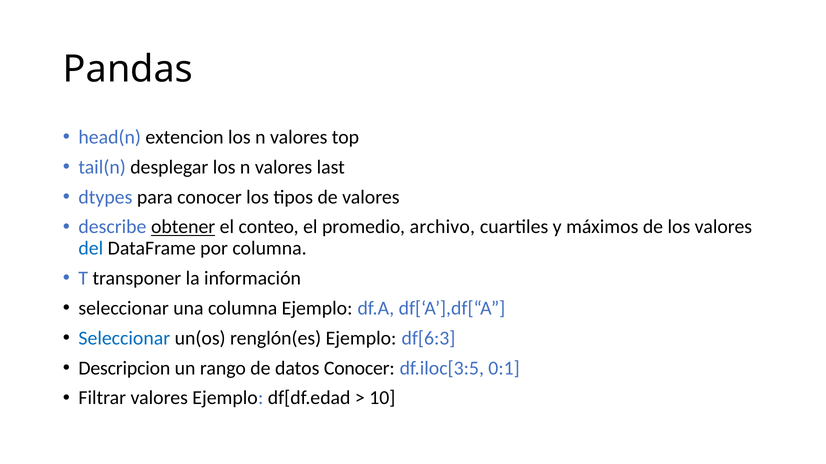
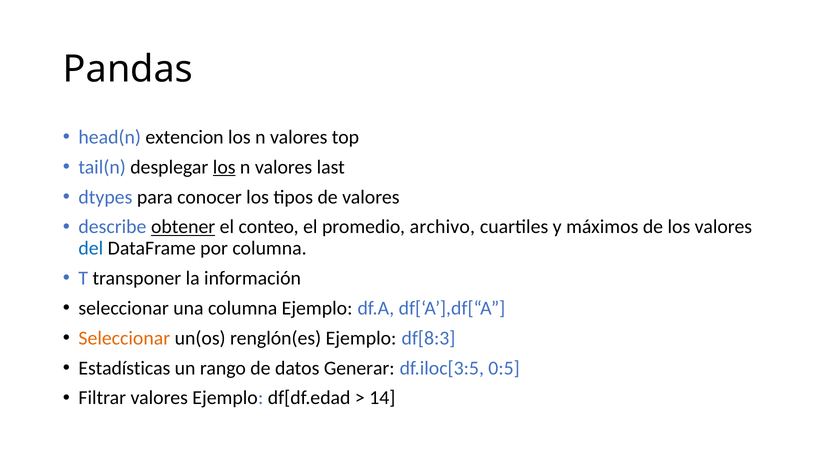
los at (224, 167) underline: none -> present
Seleccionar at (124, 339) colour: blue -> orange
df[6:3: df[6:3 -> df[8:3
Descripcion: Descripcion -> Estadísticas
datos Conocer: Conocer -> Generar
0:1: 0:1 -> 0:5
10: 10 -> 14
